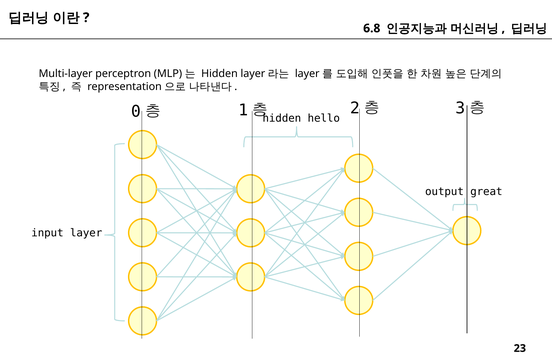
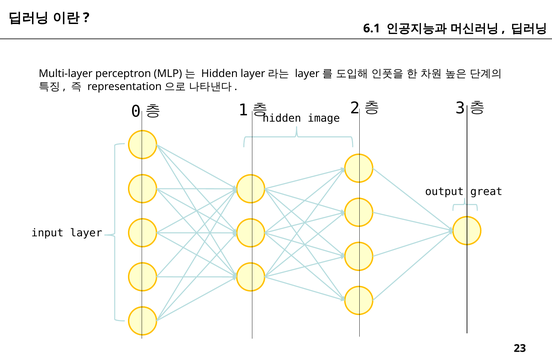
6.8: 6.8 -> 6.1
hello: hello -> image
